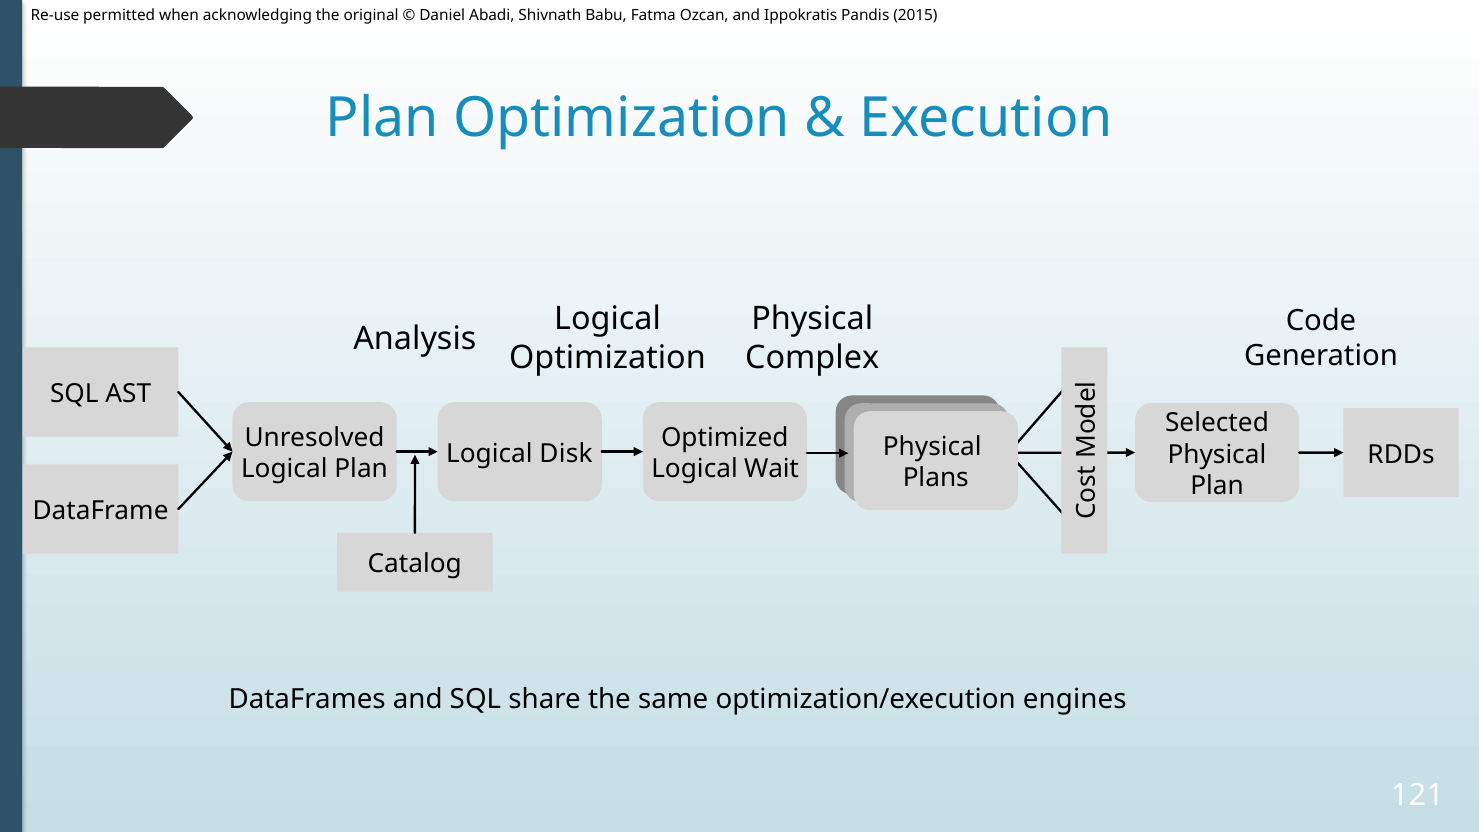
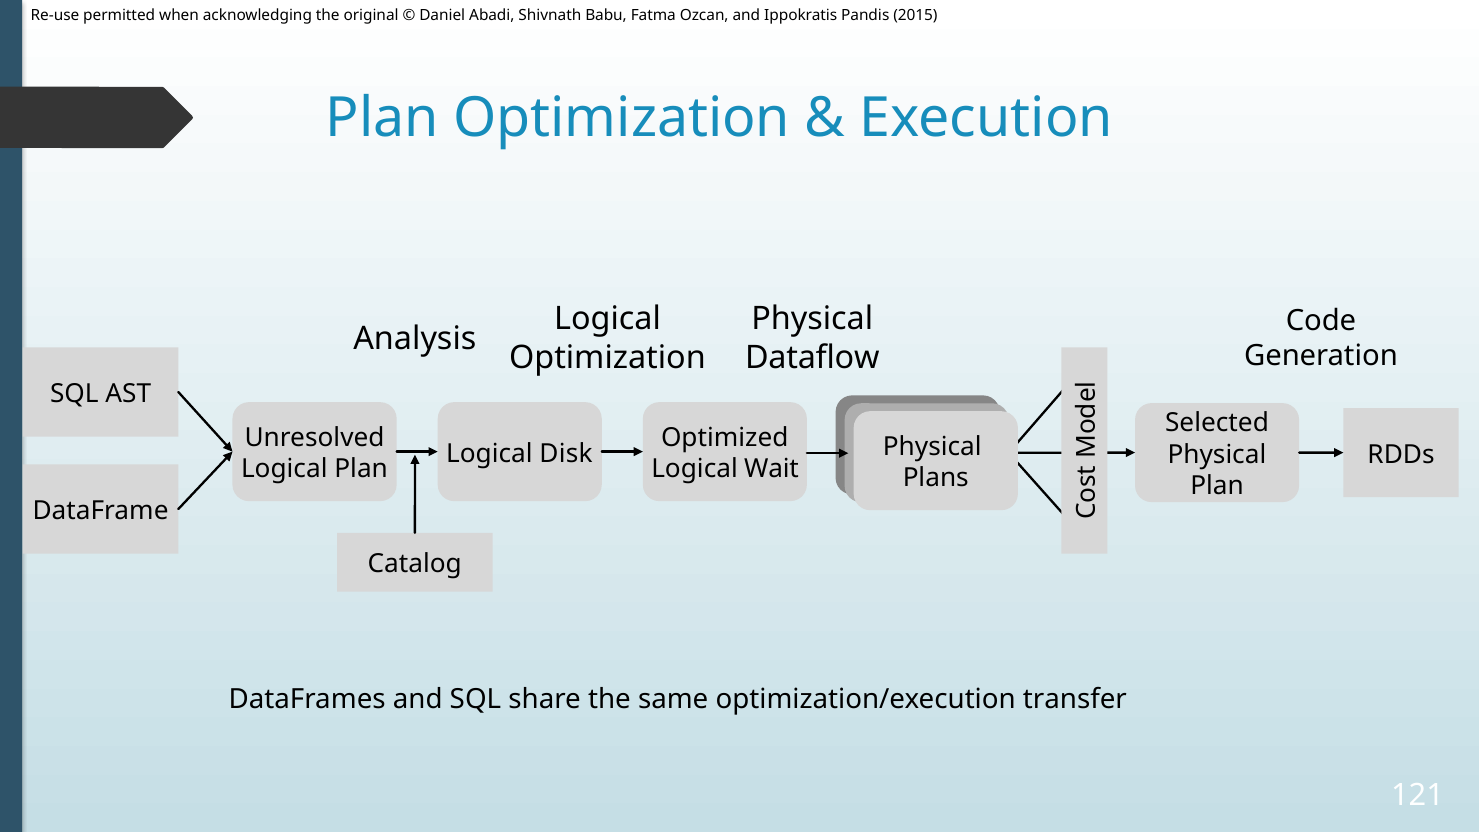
Complex: Complex -> Dataflow
engines: engines -> transfer
